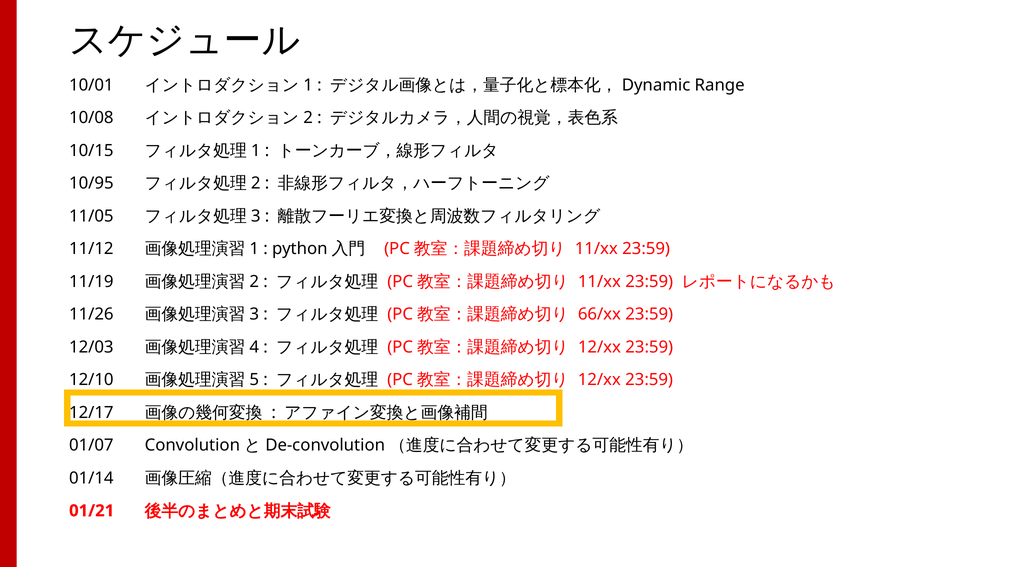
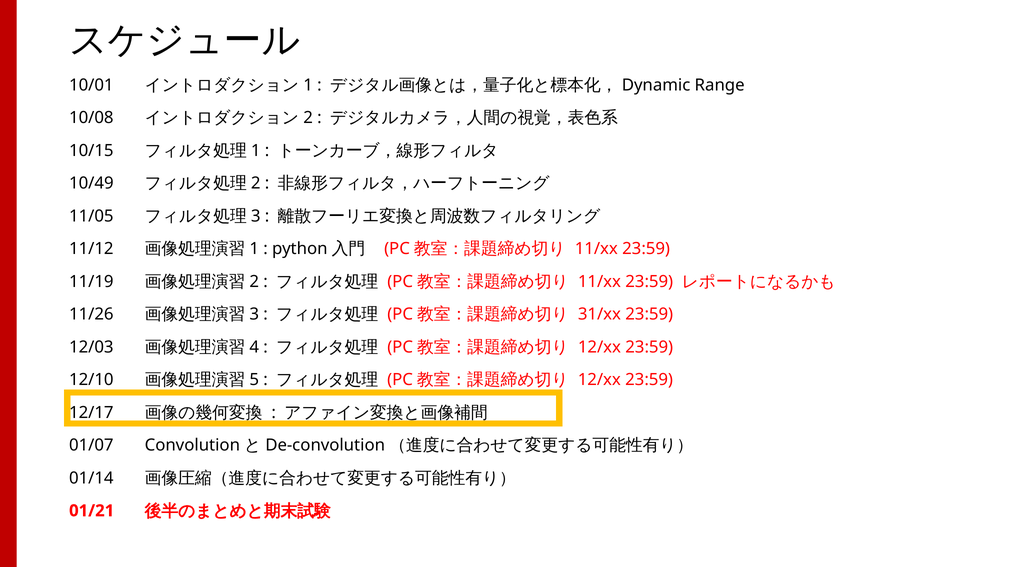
10/95: 10/95 -> 10/49
66/xx: 66/xx -> 31/xx
